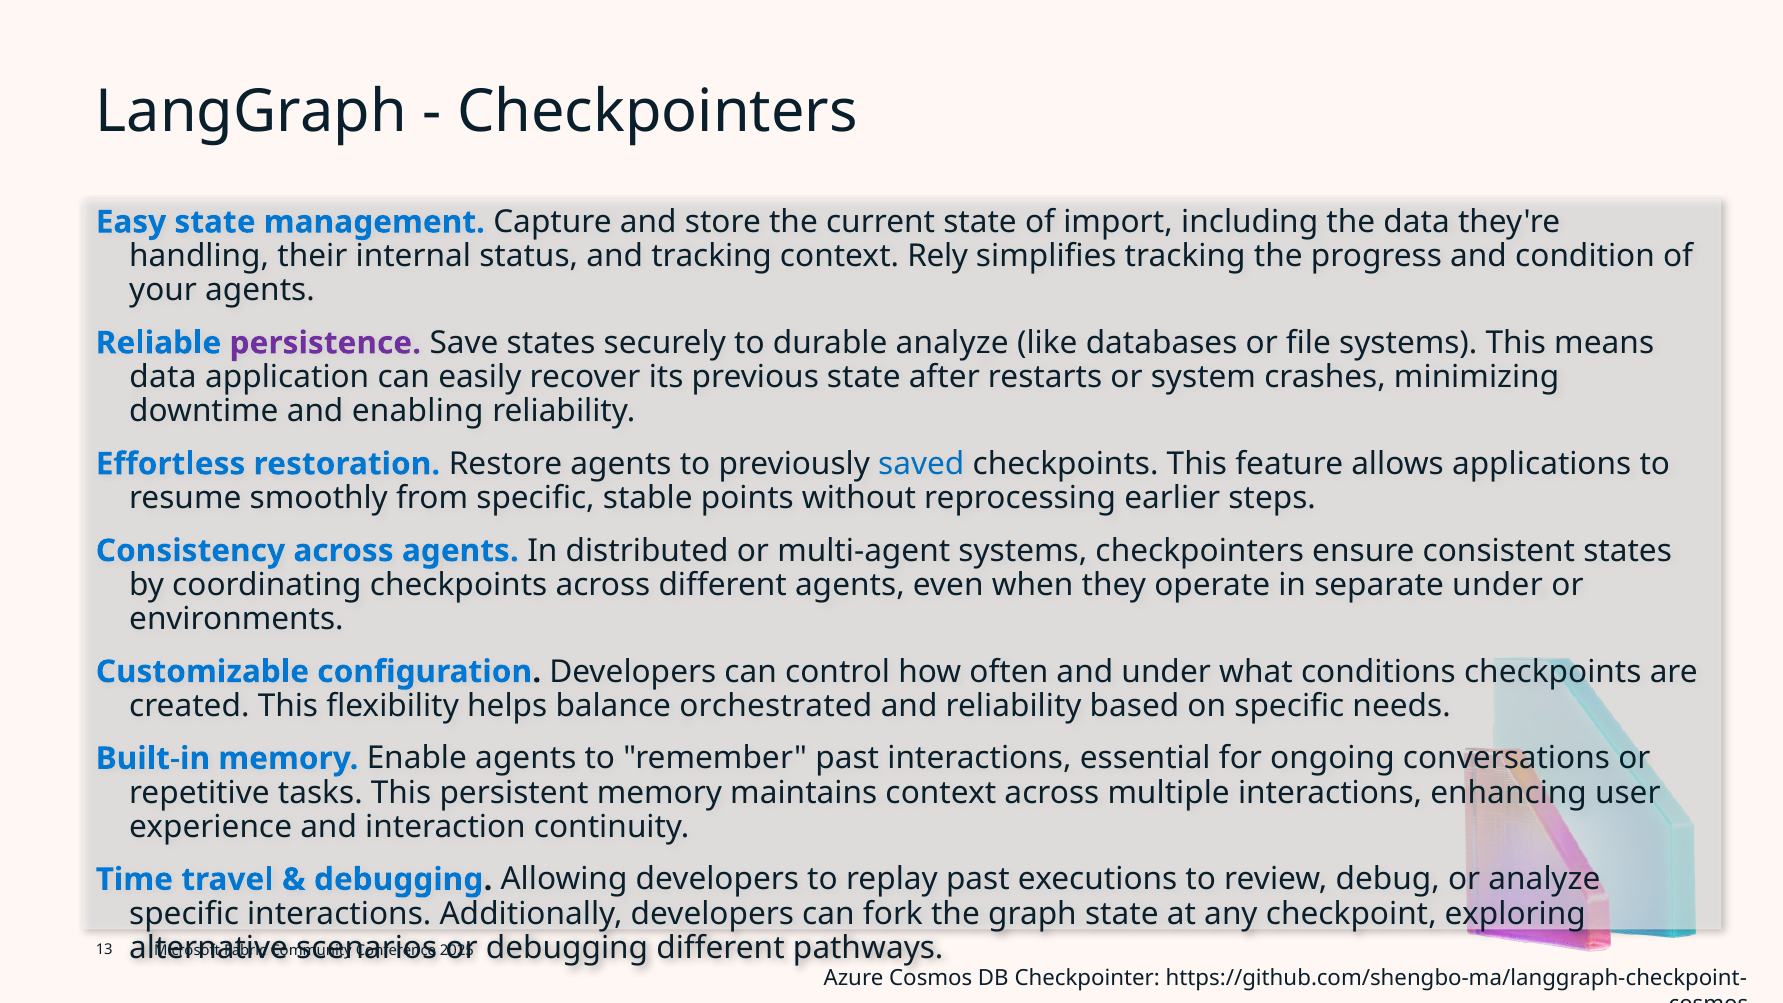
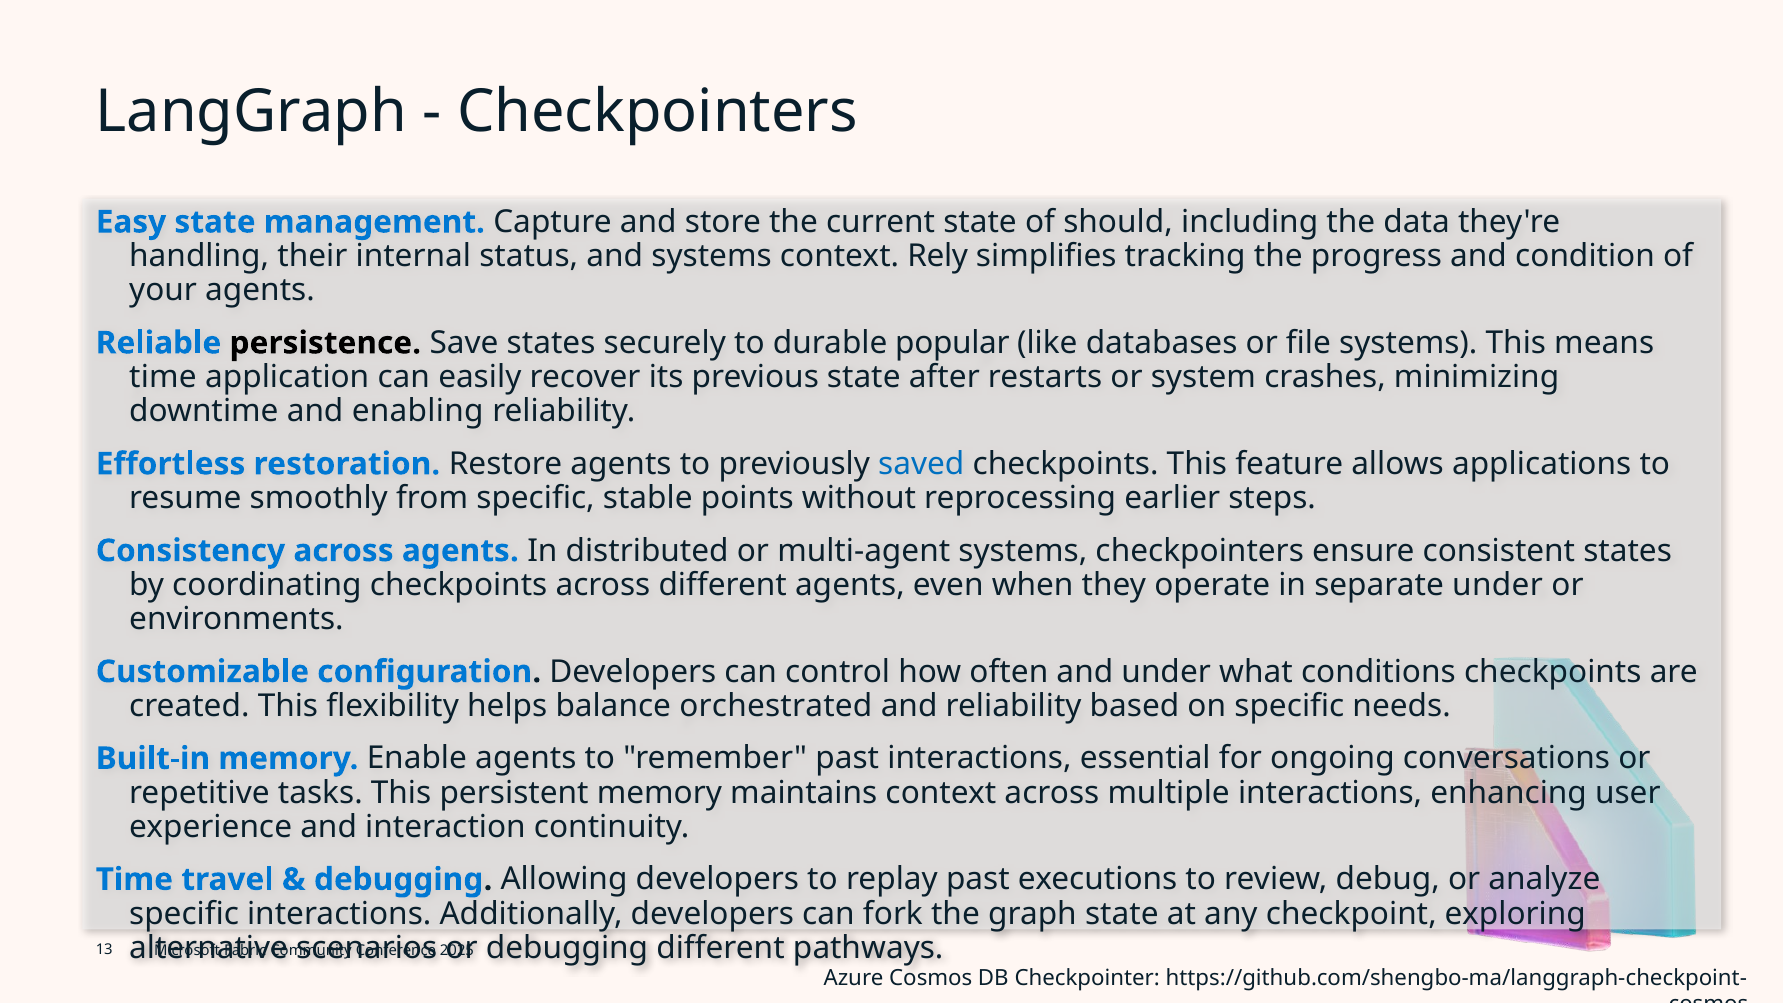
import: import -> should
and tracking: tracking -> systems
persistence colour: purple -> black
durable analyze: analyze -> popular
data at (163, 377): data -> time
